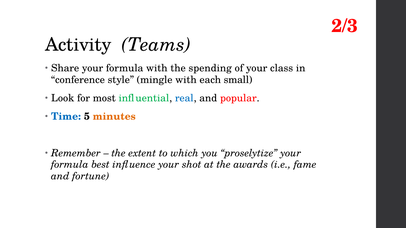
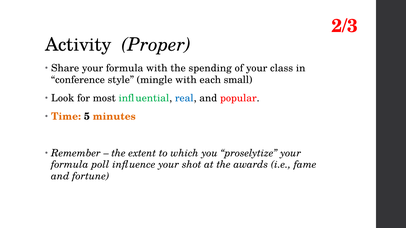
Teams: Teams -> Proper
Time colour: blue -> orange
best: best -> poll
